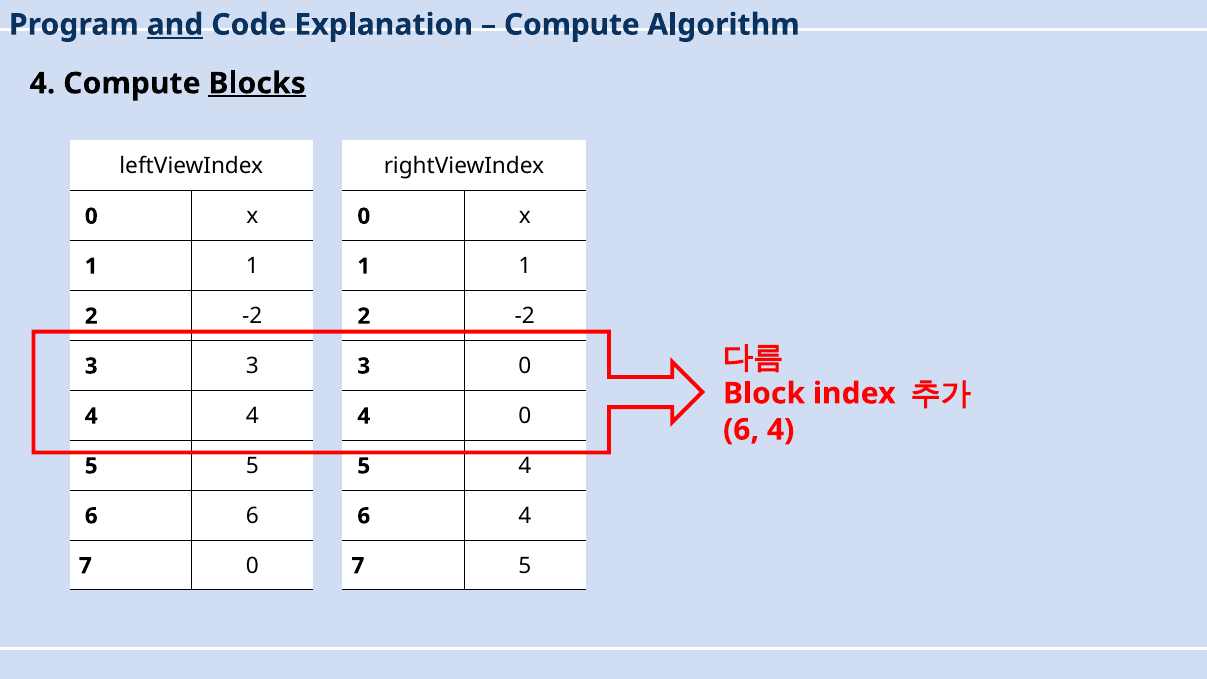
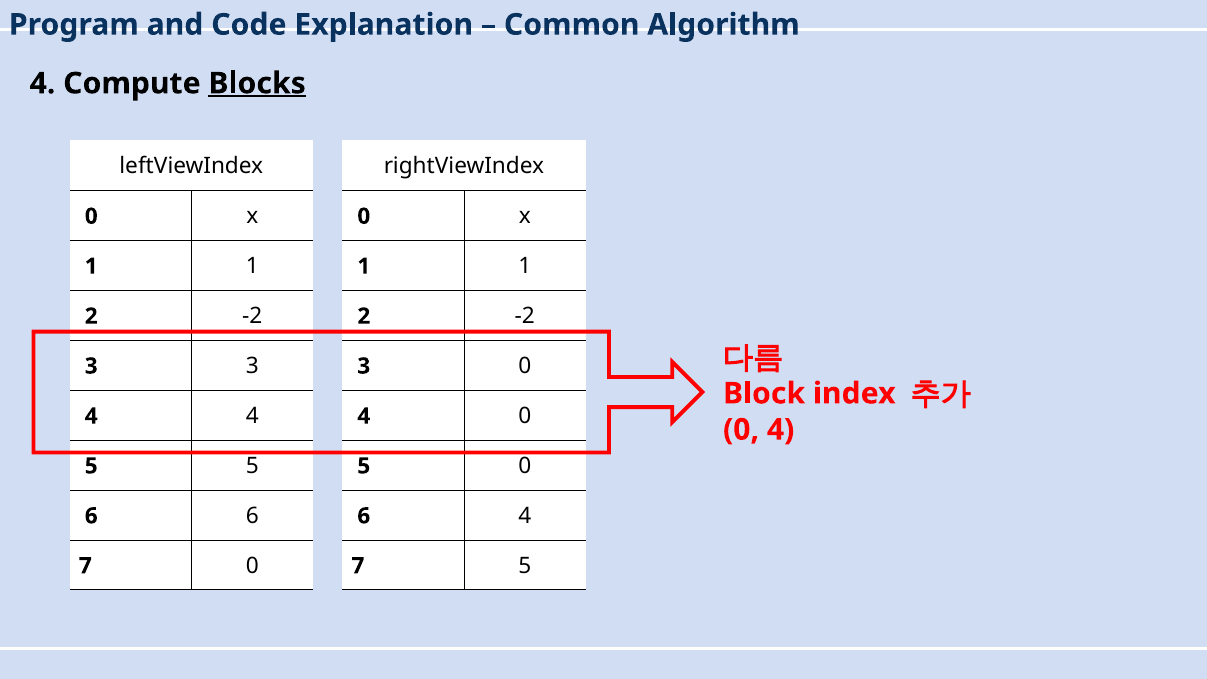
and underline: present -> none
Compute at (572, 25): Compute -> Common
6 at (741, 430): 6 -> 0
5 4: 4 -> 0
